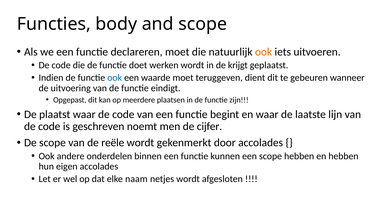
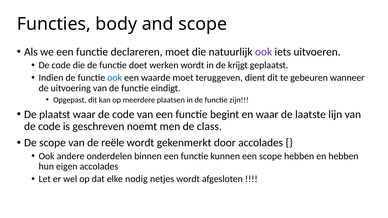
ook at (264, 52) colour: orange -> purple
cijfer: cijfer -> class
naam: naam -> nodig
